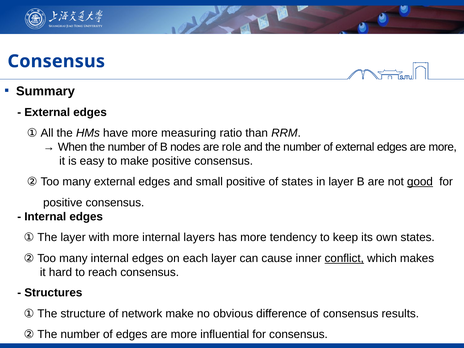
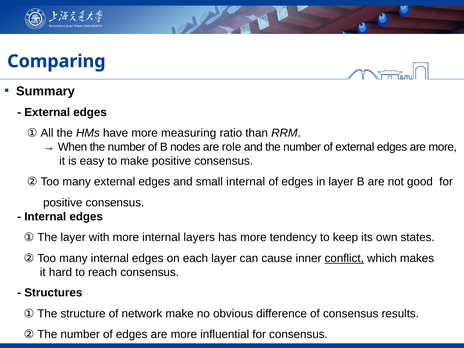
Consensus at (56, 61): Consensus -> Comparing
small positive: positive -> internal
states at (297, 182): states -> edges
good underline: present -> none
